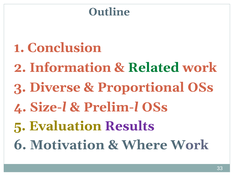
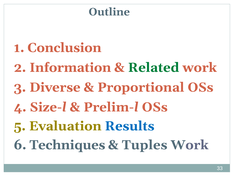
Results colour: purple -> blue
Motivation: Motivation -> Techniques
Where: Where -> Tuples
